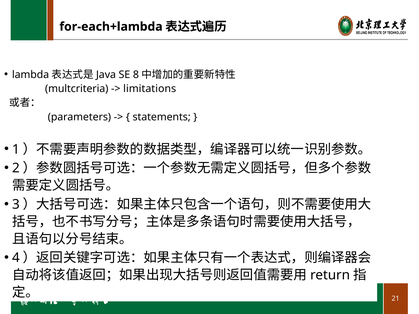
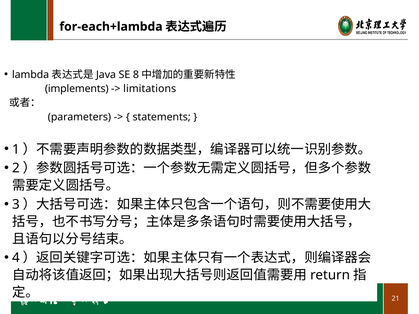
multcriteria: multcriteria -> implements
